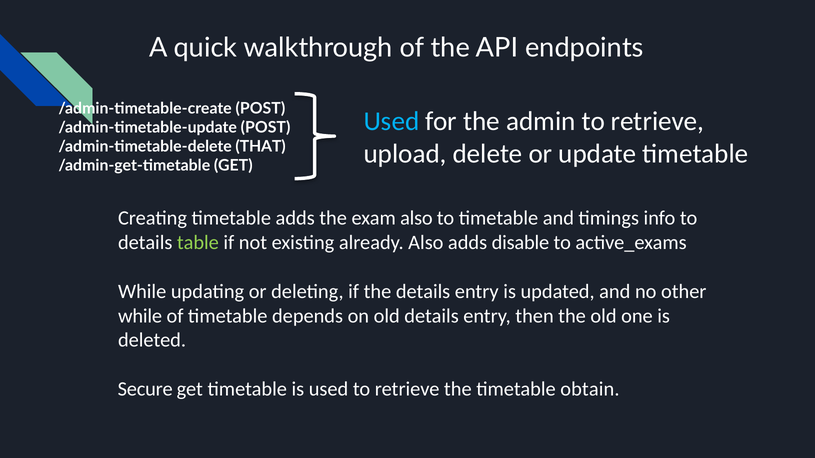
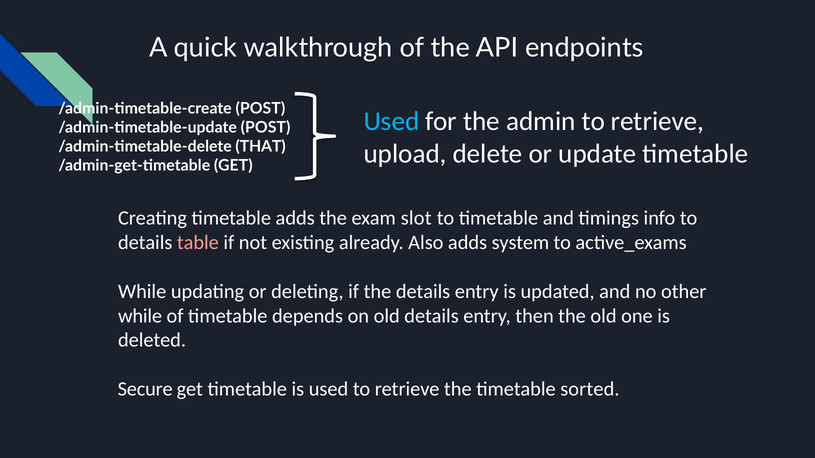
exam also: also -> slot
table colour: light green -> pink
disable: disable -> system
obtain: obtain -> sorted
